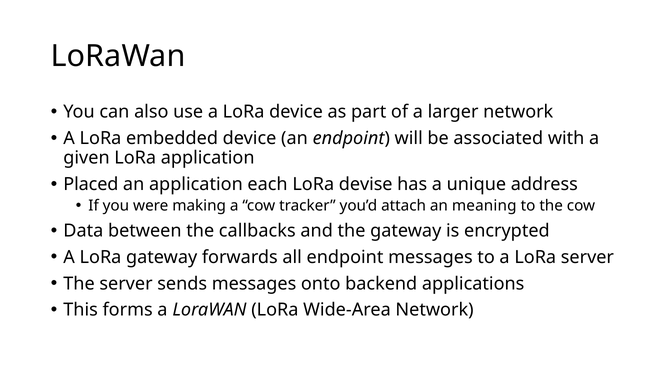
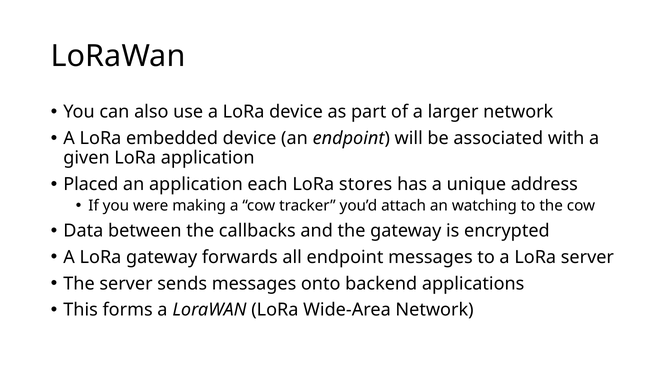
devise: devise -> stores
meaning: meaning -> watching
